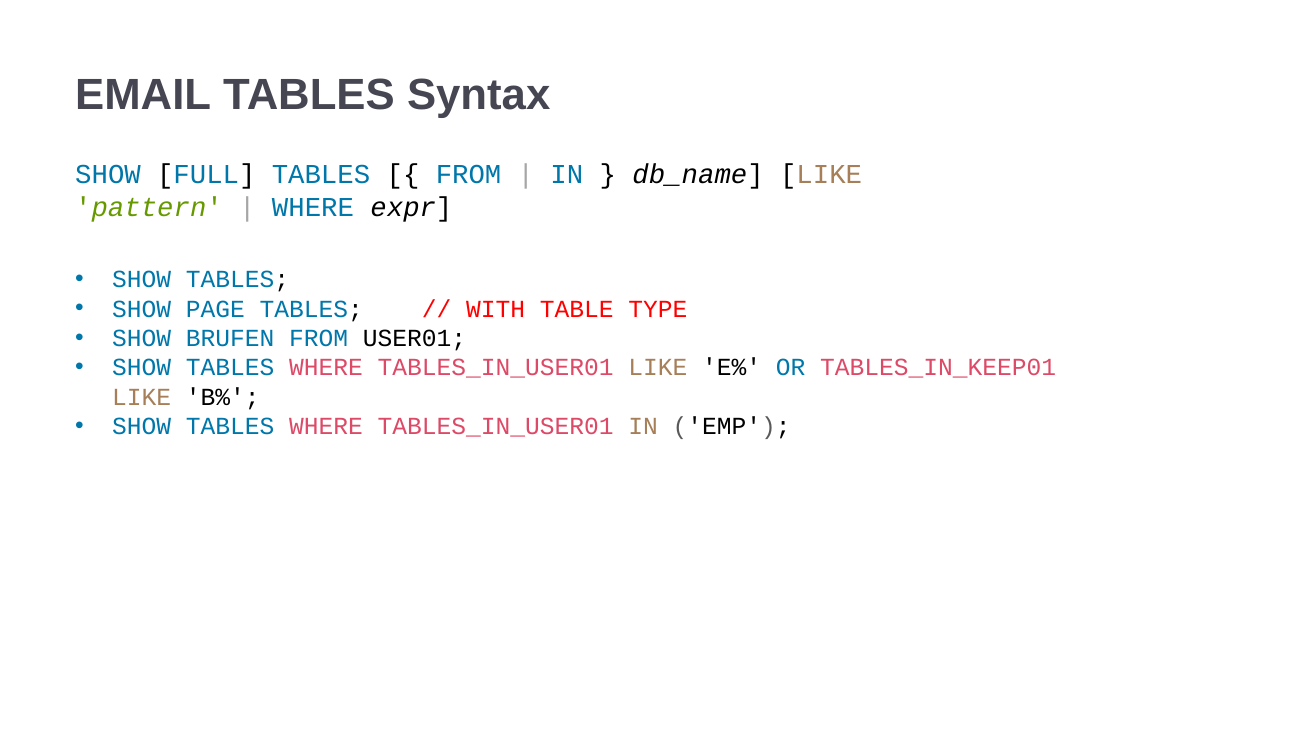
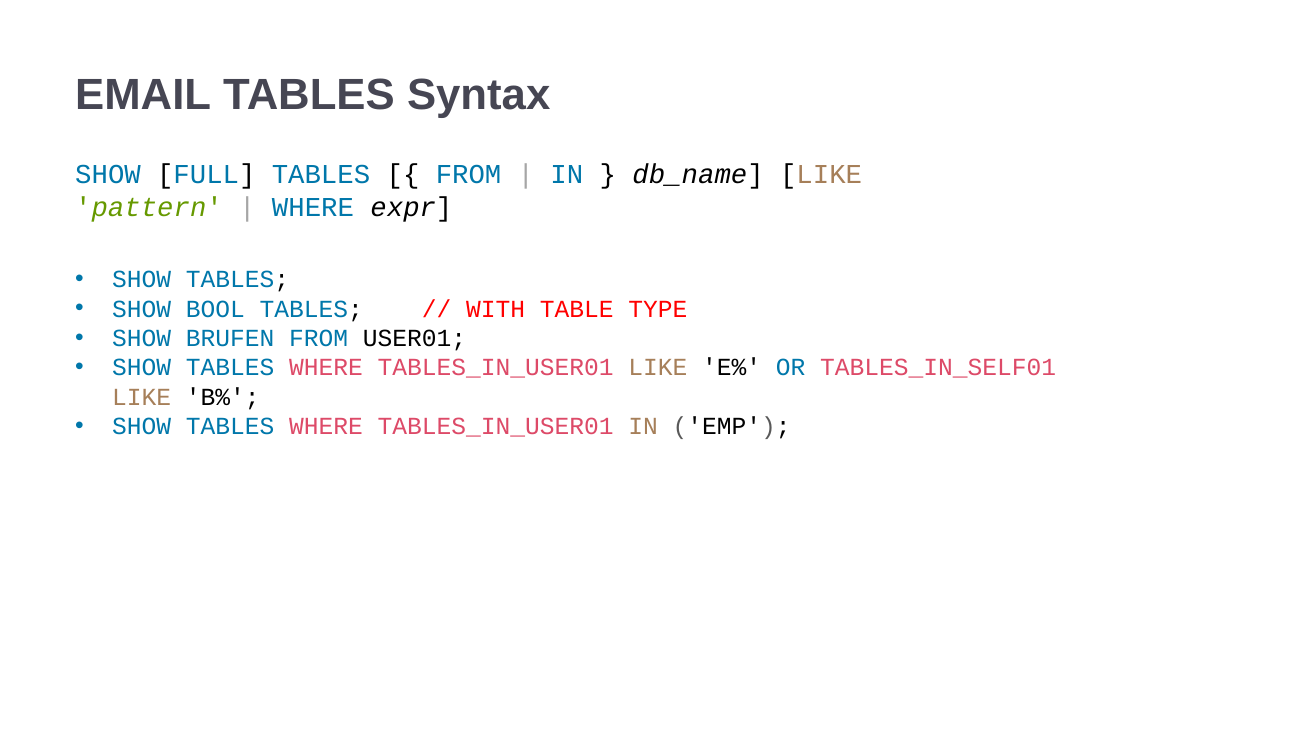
PAGE: PAGE -> BOOL
TABLES_IN_KEEP01: TABLES_IN_KEEP01 -> TABLES_IN_SELF01
